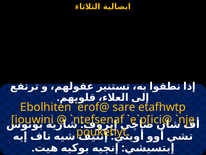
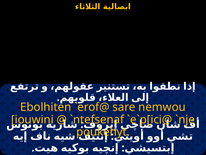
etafhwtp: etafhwtp -> nemwou
